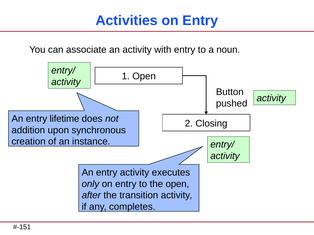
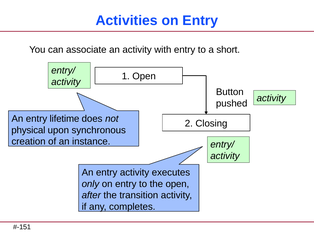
noun: noun -> short
addition: addition -> physical
